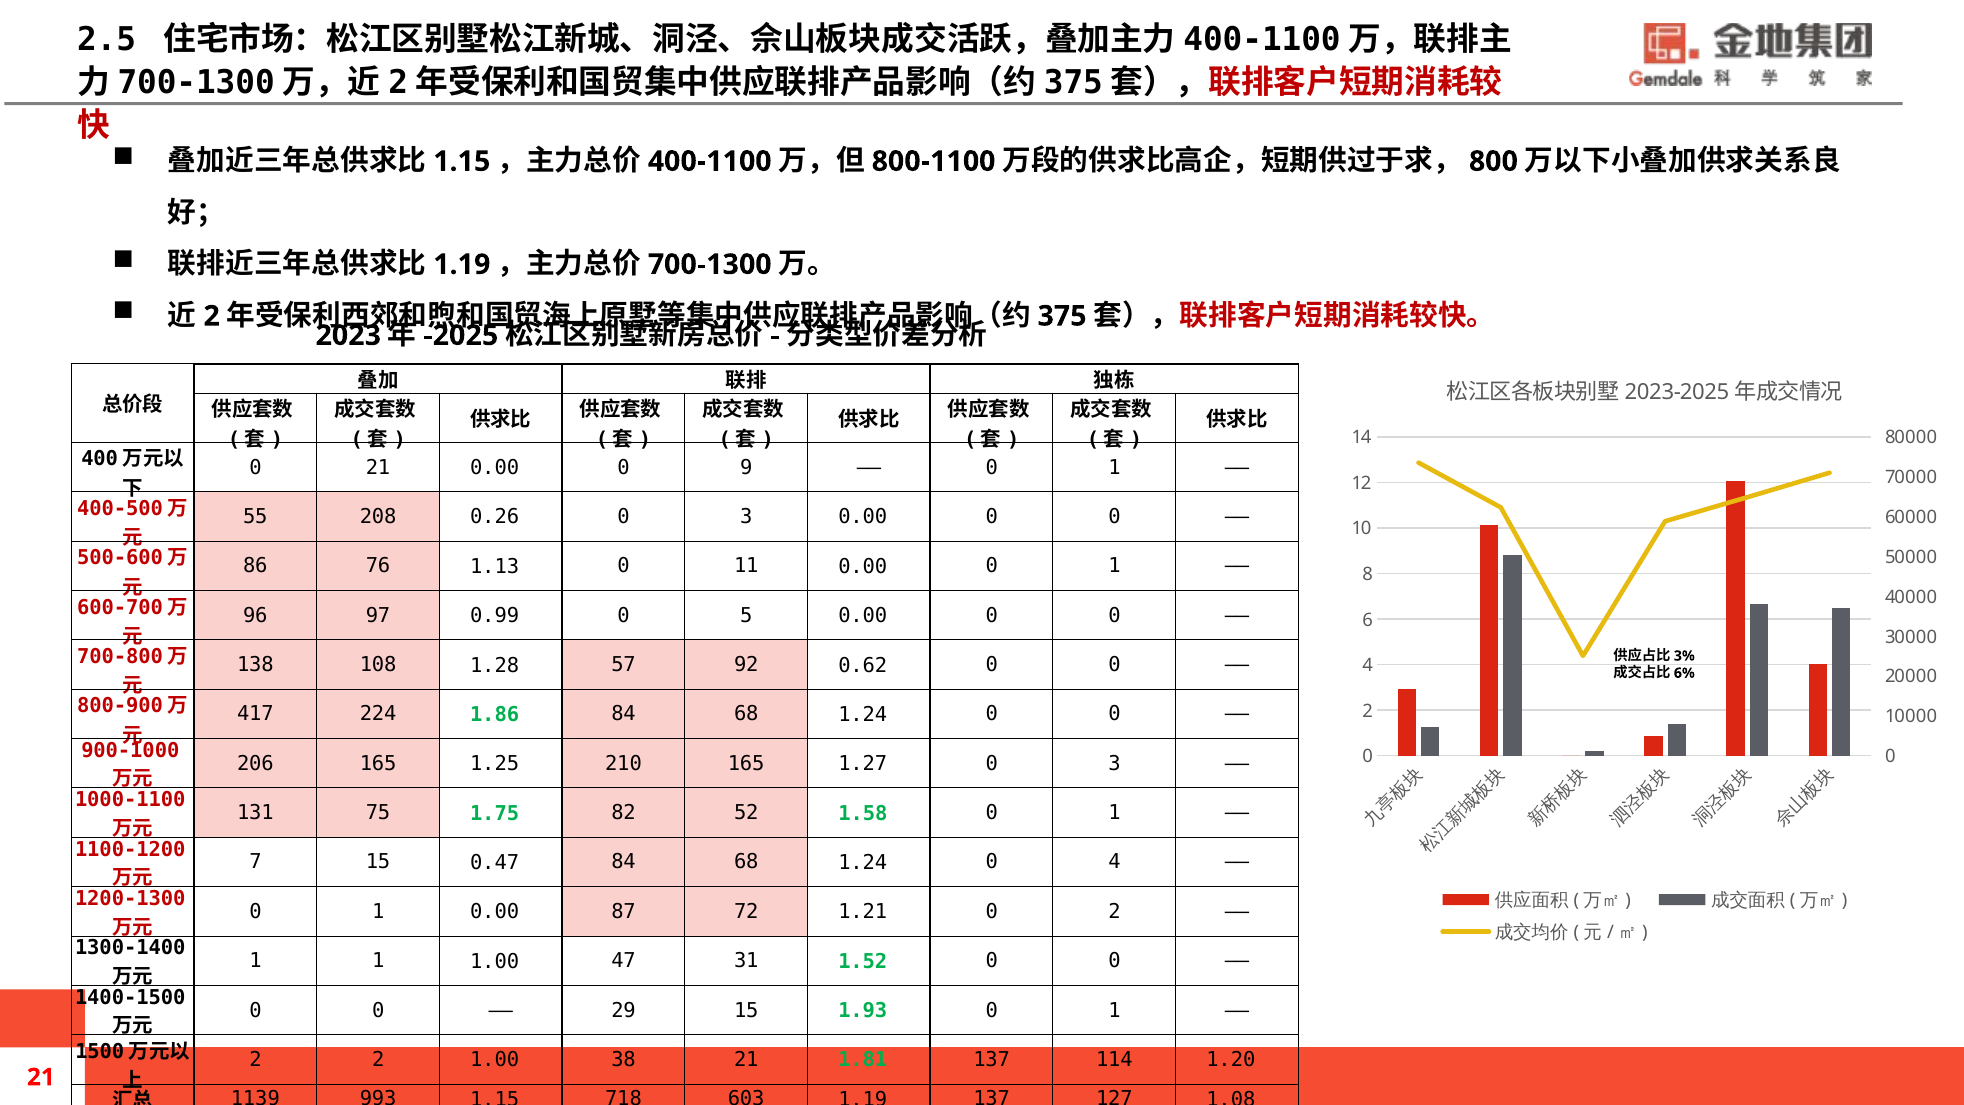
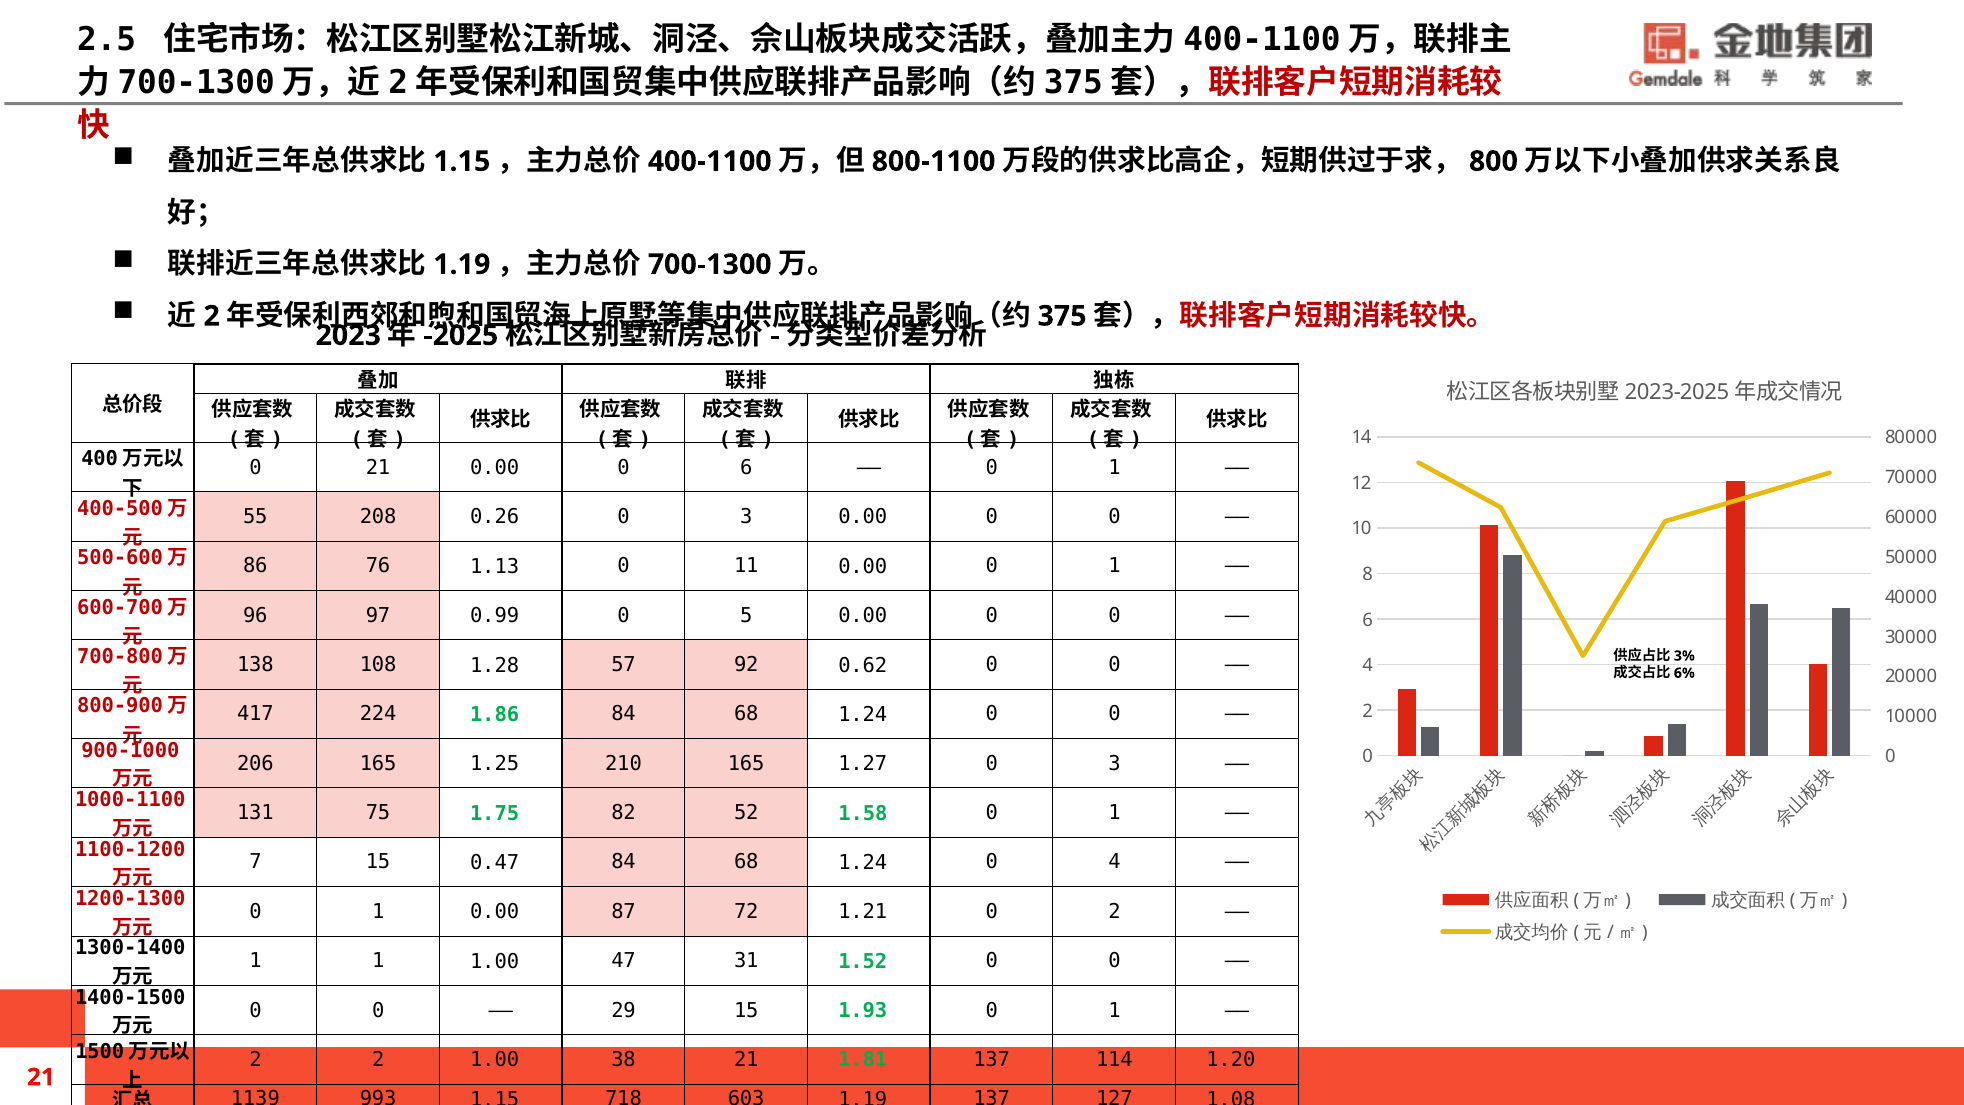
0 9: 9 -> 6
